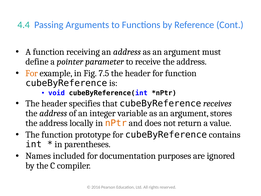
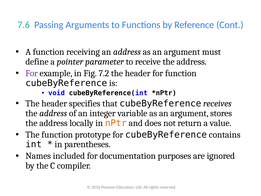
4.4: 4.4 -> 7.6
For at (32, 73) colour: orange -> purple
7.5: 7.5 -> 7.2
